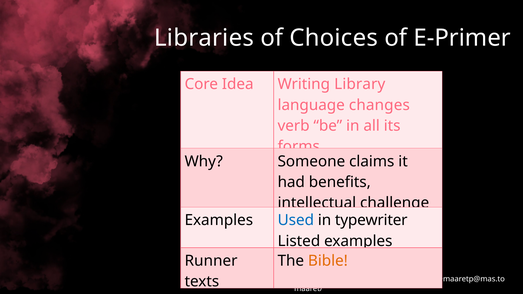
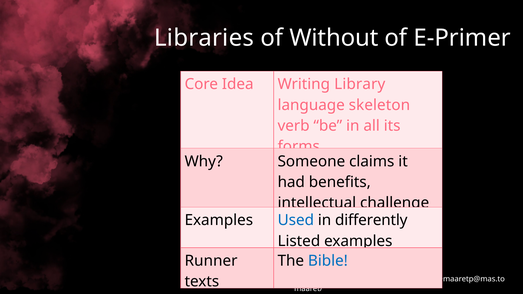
Choices: Choices -> Without
changes: changes -> skeleton
typewriter: typewriter -> differently
Bible colour: orange -> blue
